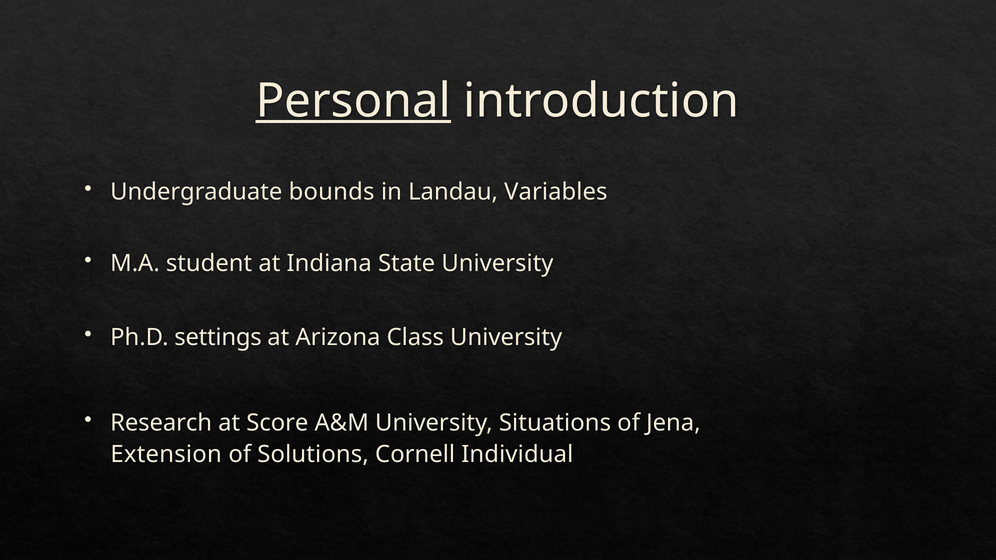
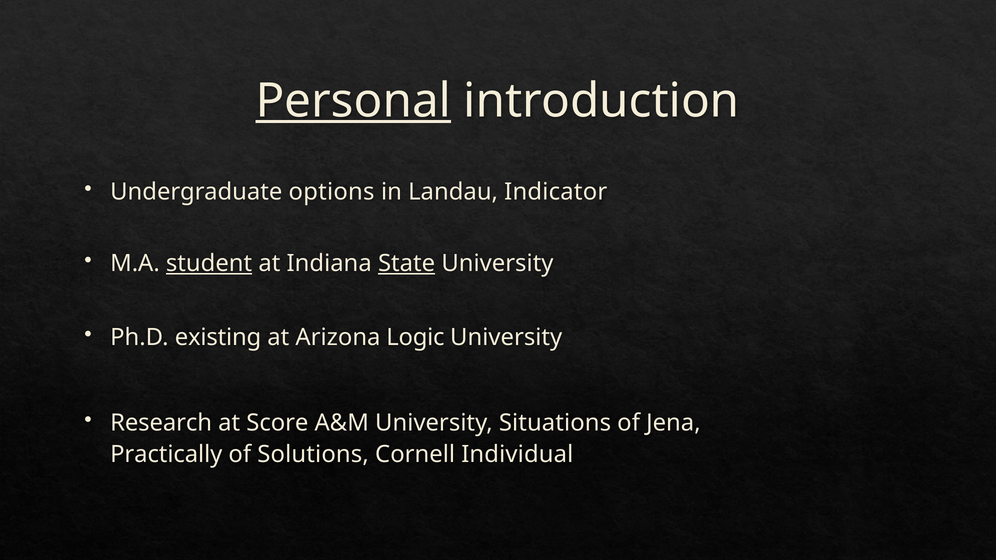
bounds: bounds -> options
Variables: Variables -> Indicator
student underline: none -> present
State underline: none -> present
settings: settings -> existing
Class: Class -> Logic
Extension: Extension -> Practically
